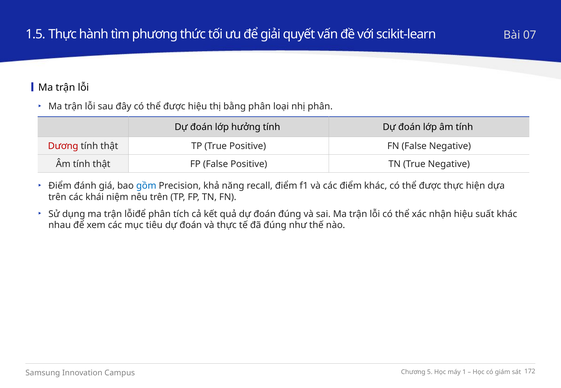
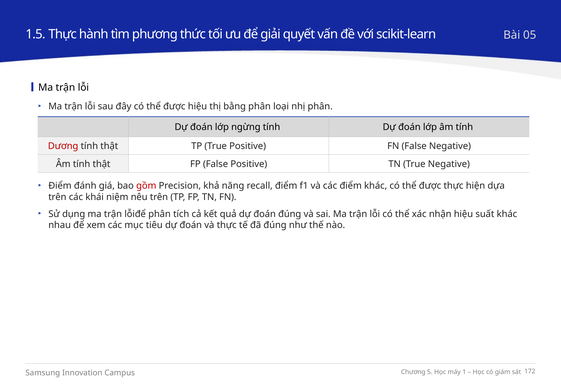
07: 07 -> 05
hưởng: hưởng -> ngừng
gồm colour: blue -> red
